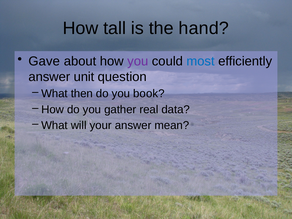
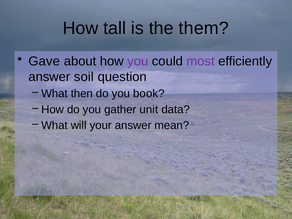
hand: hand -> them
most colour: blue -> purple
unit: unit -> soil
real: real -> unit
